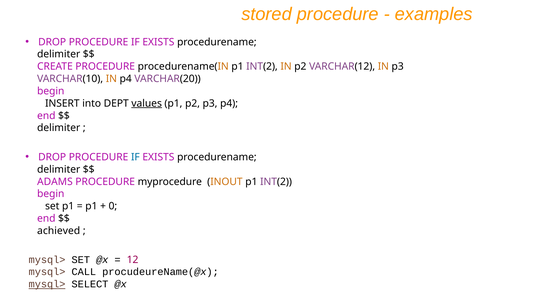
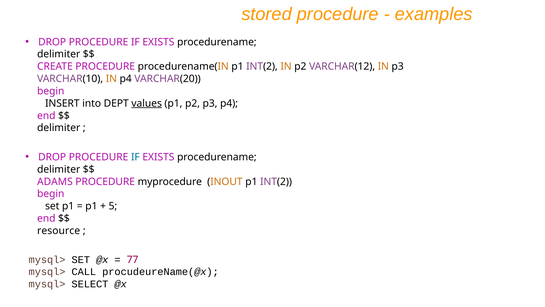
0: 0 -> 5
achieved: achieved -> resource
12: 12 -> 77
mysql> at (47, 284) underline: present -> none
